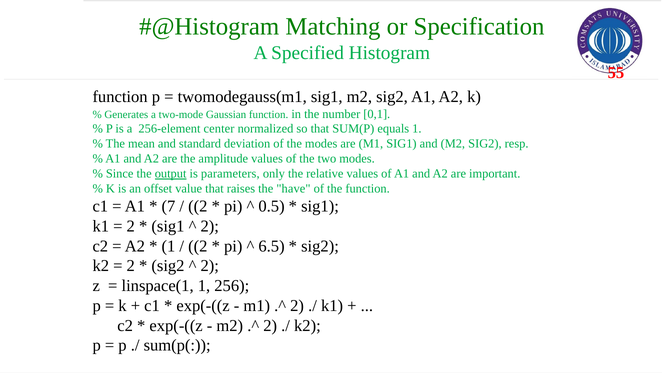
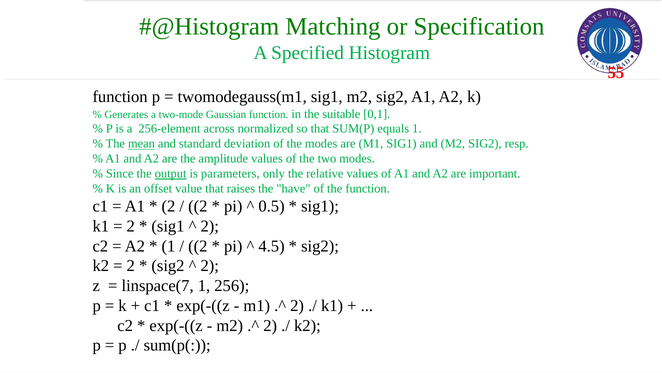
number: number -> suitable
center: center -> across
mean underline: none -> present
7 at (168, 206): 7 -> 2
6.5: 6.5 -> 4.5
linspace(1: linspace(1 -> linspace(7
